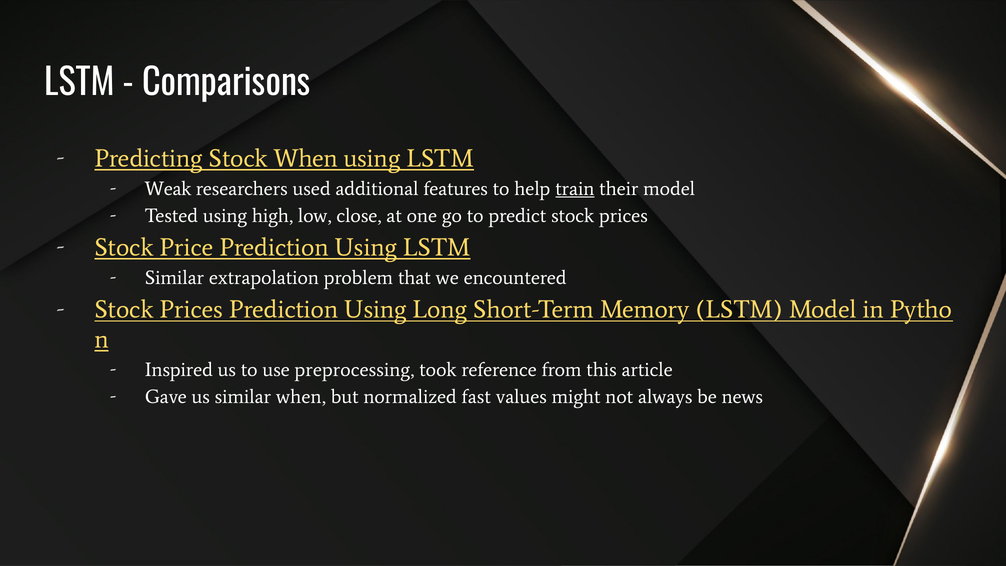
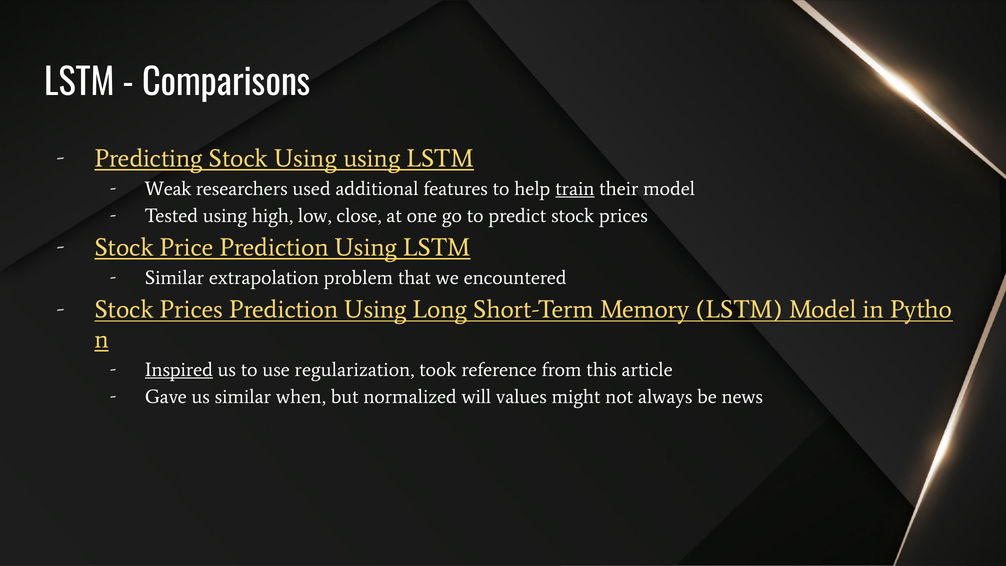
Stock When: When -> Using
Inspired underline: none -> present
preprocessing: preprocessing -> regularization
fast: fast -> will
